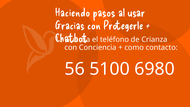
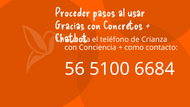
Haciendo: Haciendo -> Proceder
Protegerle: Protegerle -> Concretos
6980: 6980 -> 6684
